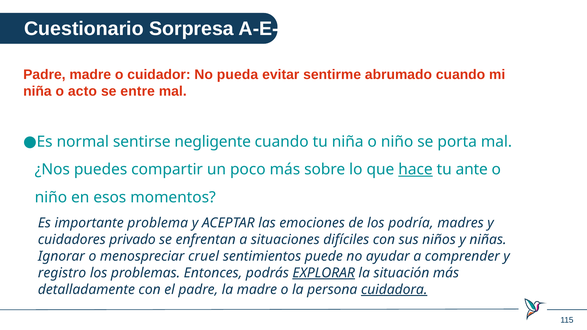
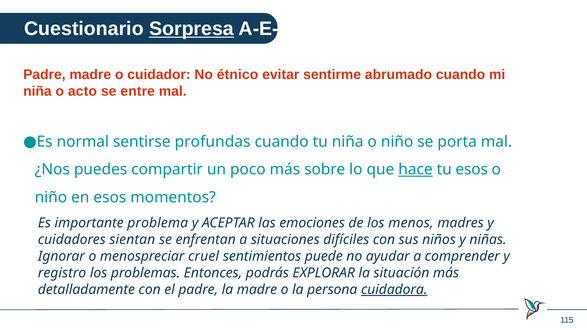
Sorpresa underline: none -> present
pueda: pueda -> étnico
negligente: negligente -> profundas
tu ante: ante -> esos
podría: podría -> menos
privado: privado -> sientan
EXPLORAR underline: present -> none
